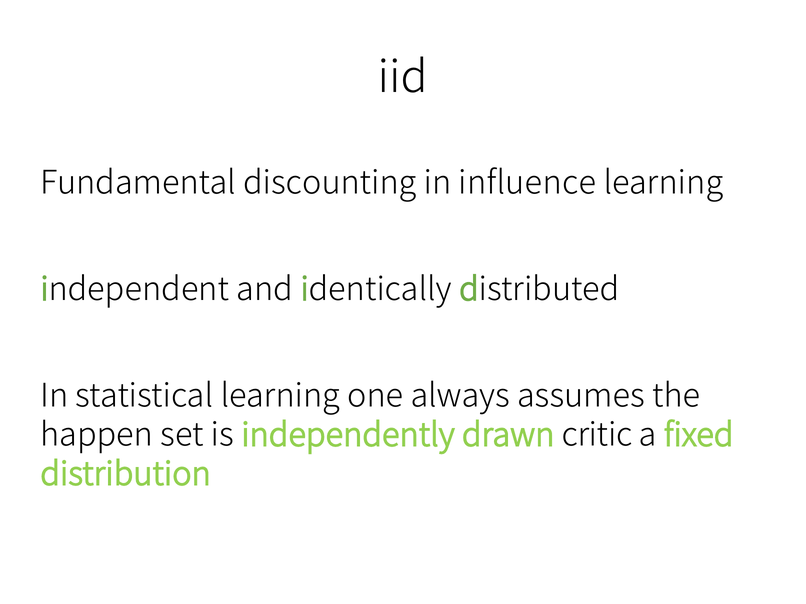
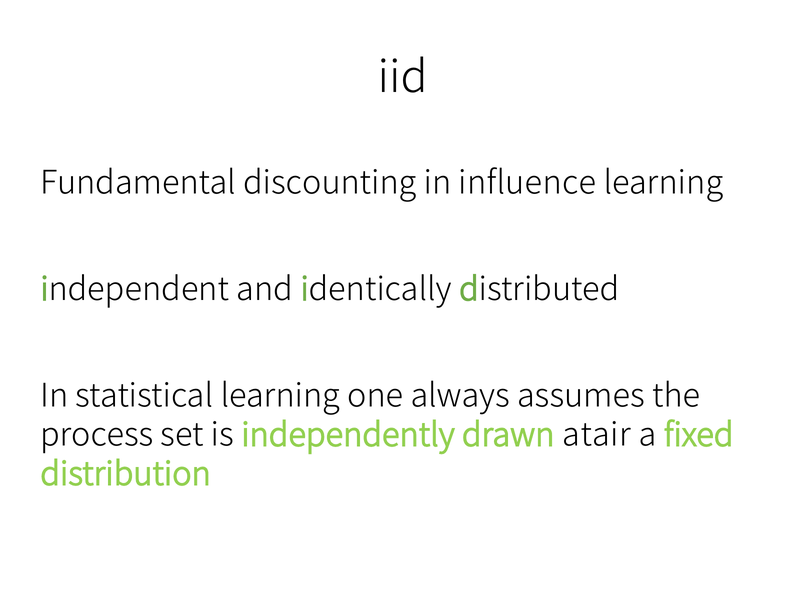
happen: happen -> process
critic: critic -> atair
